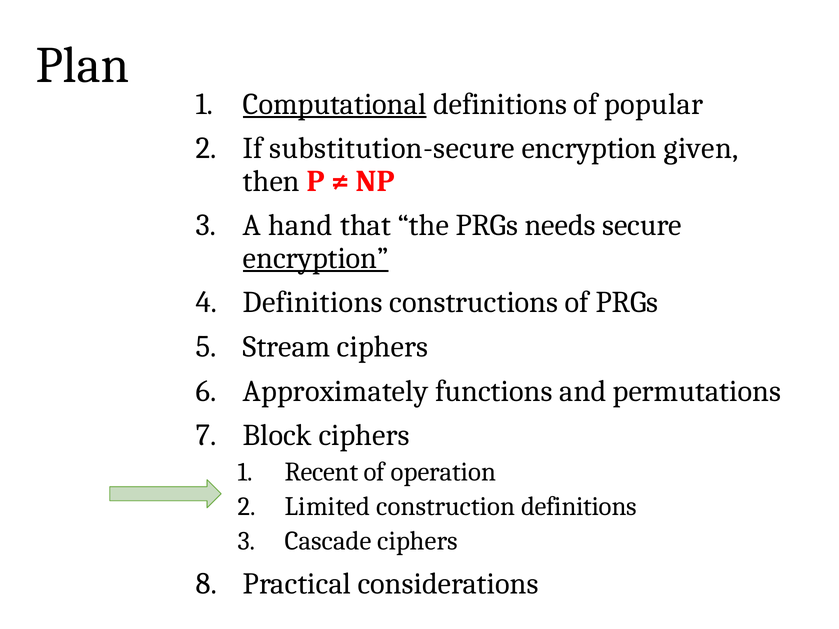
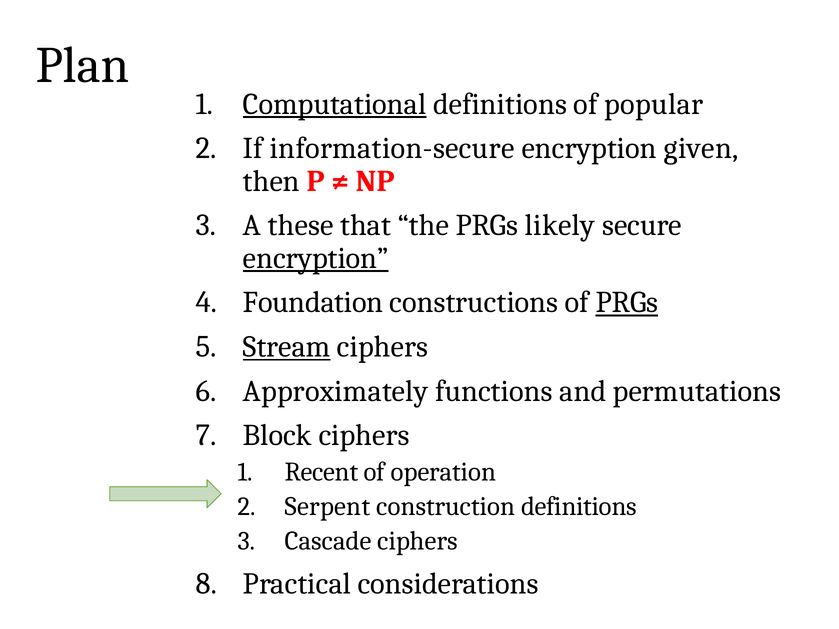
substitution-secure: substitution-secure -> information-secure
hand: hand -> these
needs: needs -> likely
Definitions at (313, 303): Definitions -> Foundation
PRGs at (627, 303) underline: none -> present
Stream underline: none -> present
Limited: Limited -> Serpent
